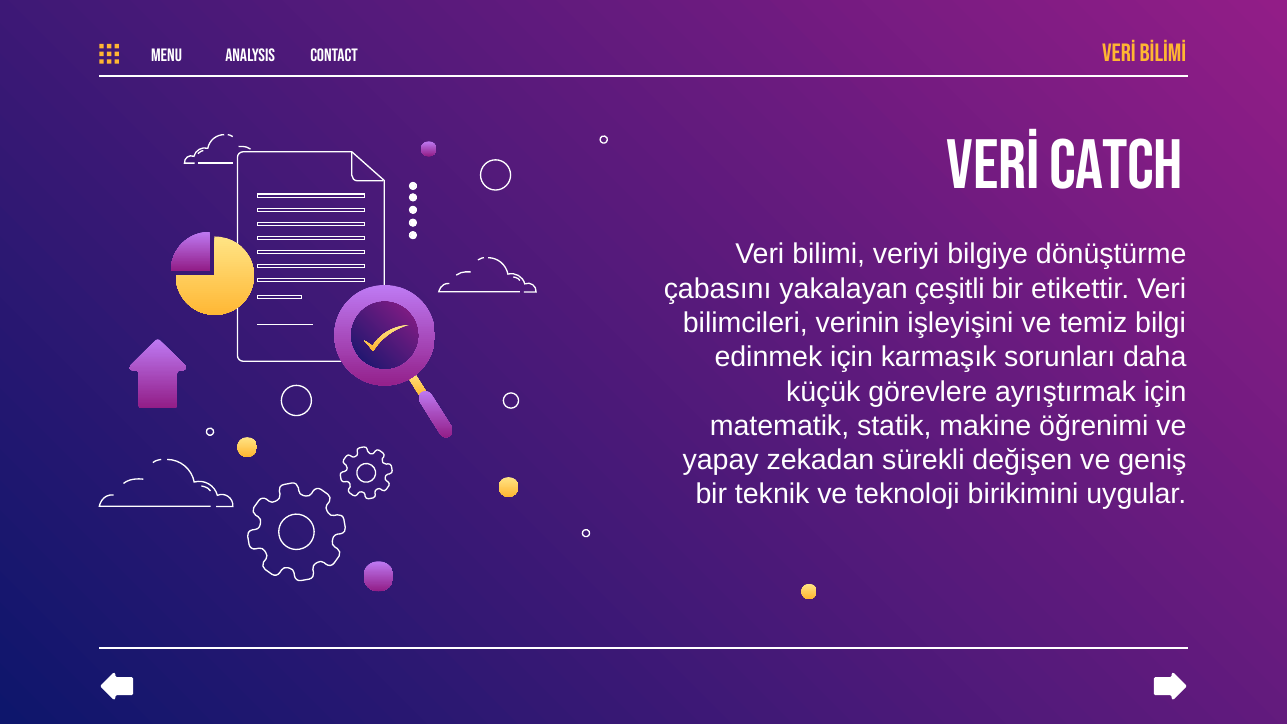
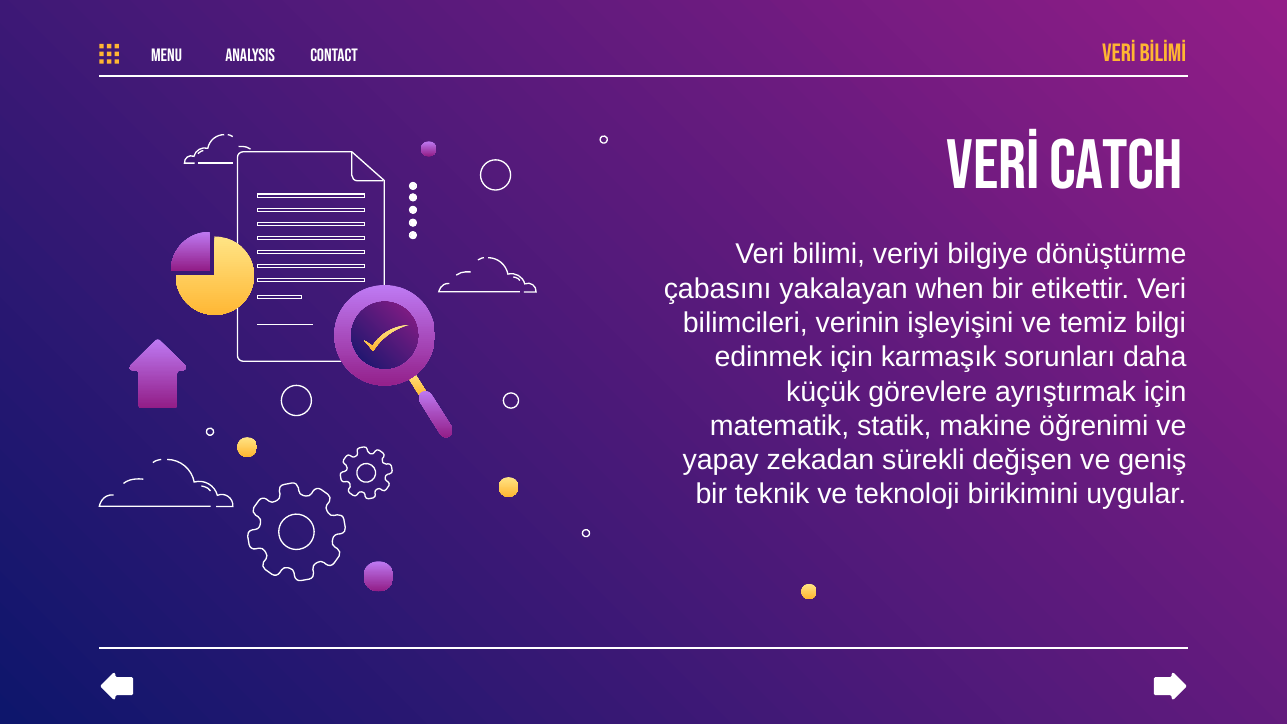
çeşitli: çeşitli -> when
